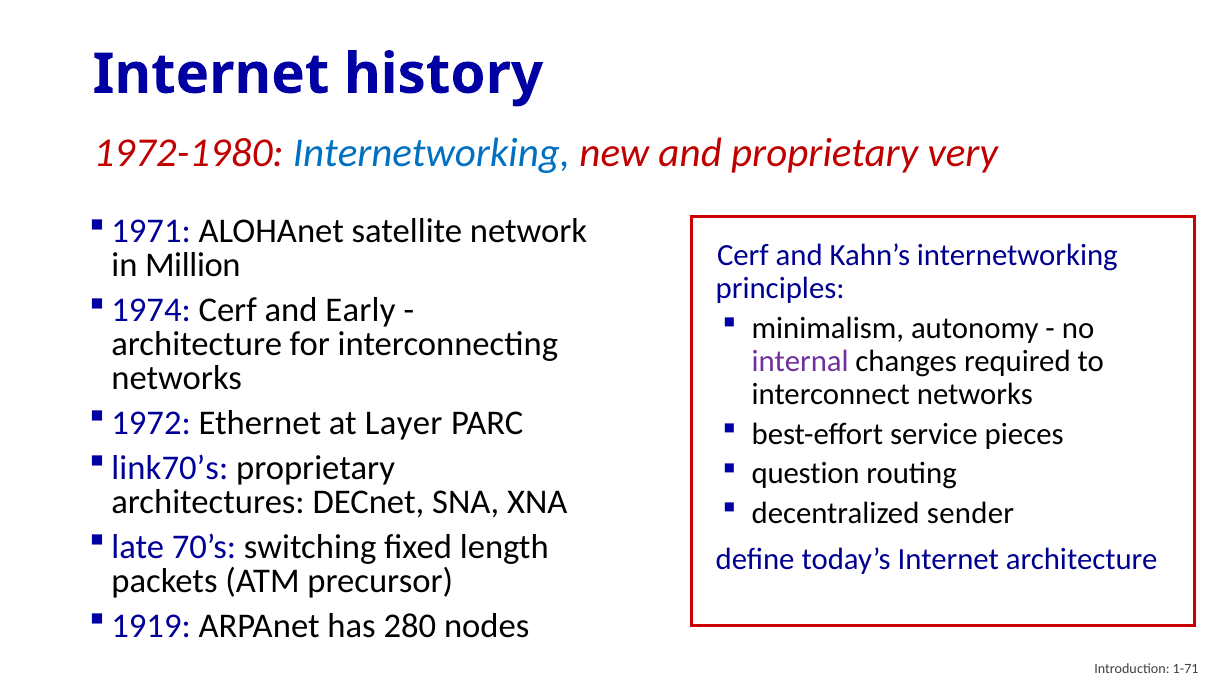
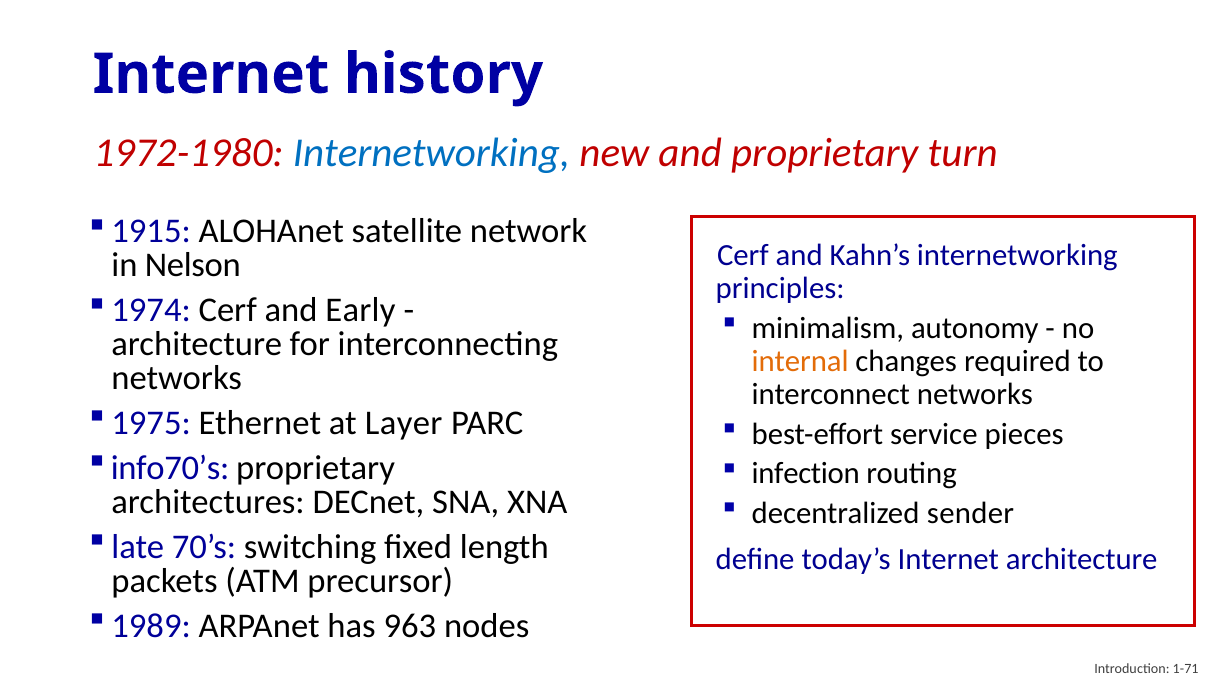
very: very -> turn
1971: 1971 -> 1915
Million: Million -> Nelson
internal colour: purple -> orange
1972: 1972 -> 1975
link70’s: link70’s -> info70’s
question: question -> infection
1919: 1919 -> 1989
280: 280 -> 963
